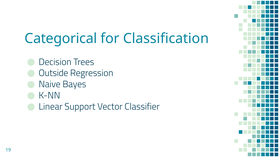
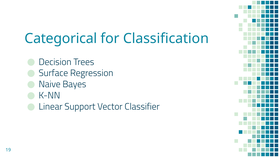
Outside: Outside -> Surface
